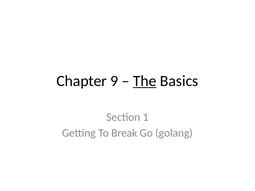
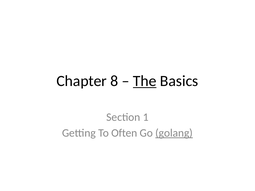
9: 9 -> 8
Break: Break -> Often
golang underline: none -> present
